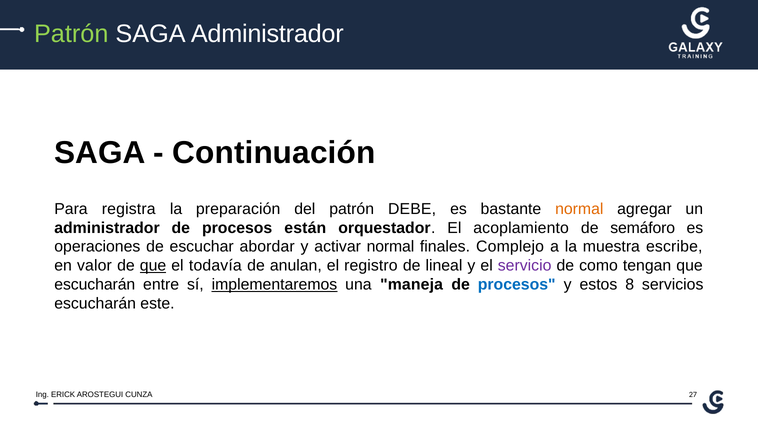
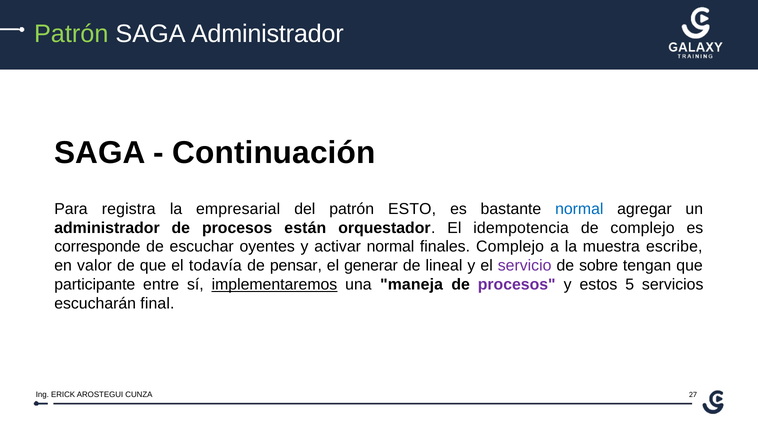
preparación: preparación -> empresarial
DEBE: DEBE -> ESTO
normal at (579, 208) colour: orange -> blue
acoplamiento: acoplamiento -> idempotencia
de semáforo: semáforo -> complejo
operaciones: operaciones -> corresponde
abordar: abordar -> oyentes
que at (153, 265) underline: present -> none
anulan: anulan -> pensar
registro: registro -> generar
como: como -> sobre
escucharán at (95, 284): escucharán -> participante
procesos at (517, 284) colour: blue -> purple
8: 8 -> 5
este: este -> final
